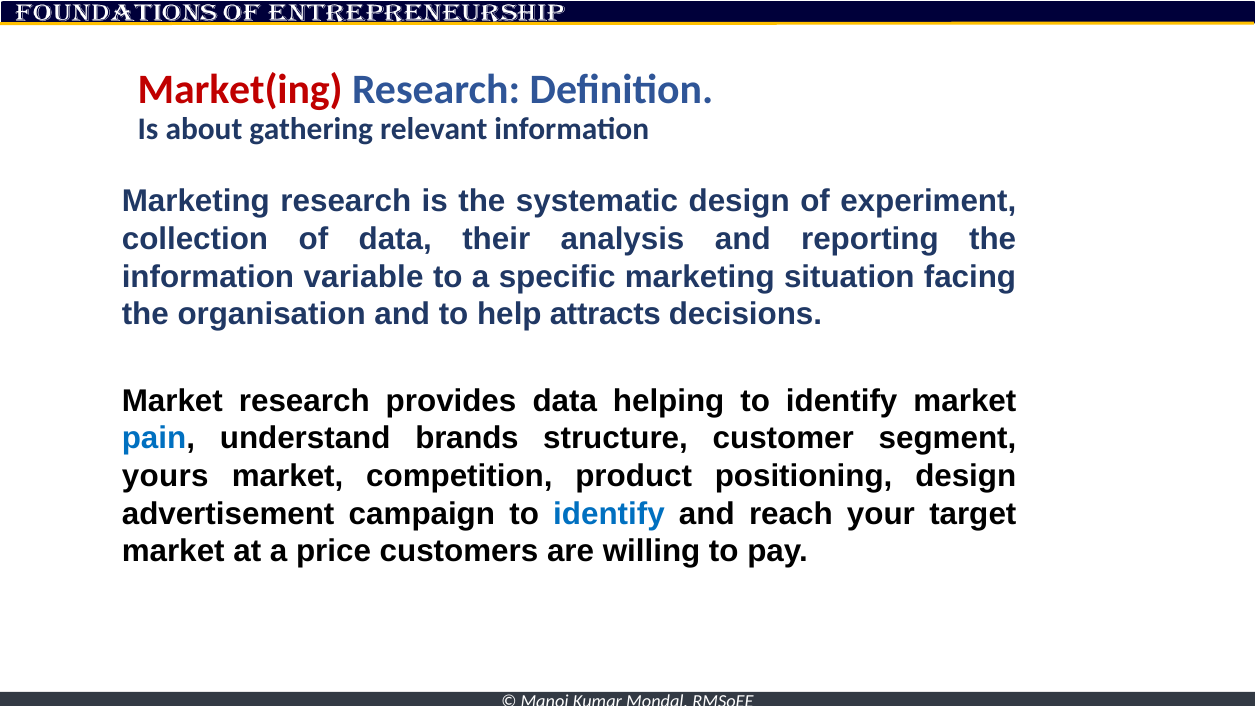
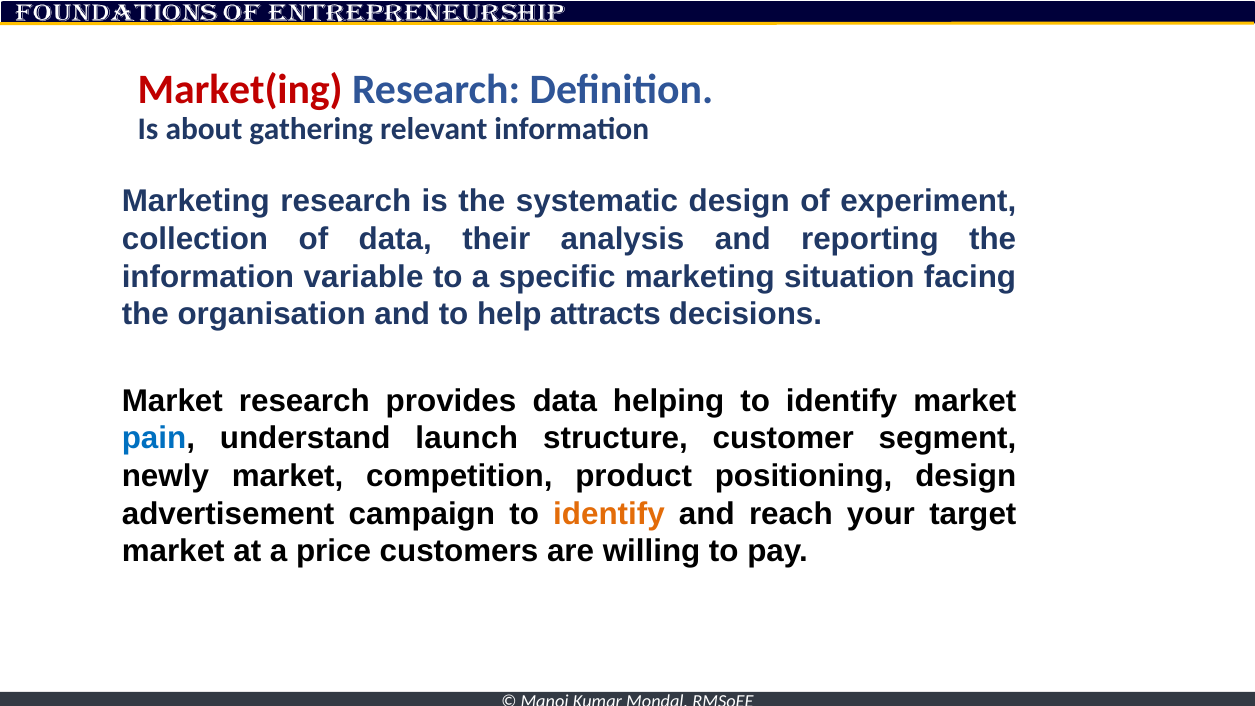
brands: brands -> launch
yours: yours -> newly
identify at (609, 514) colour: blue -> orange
